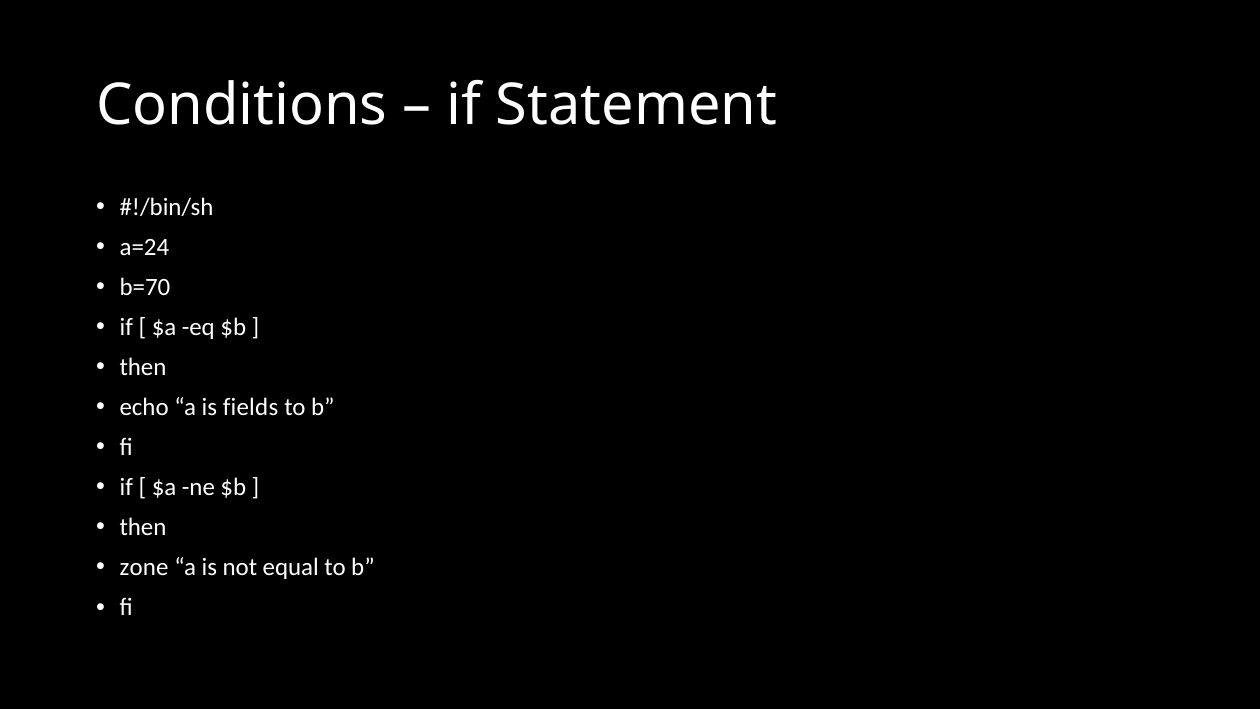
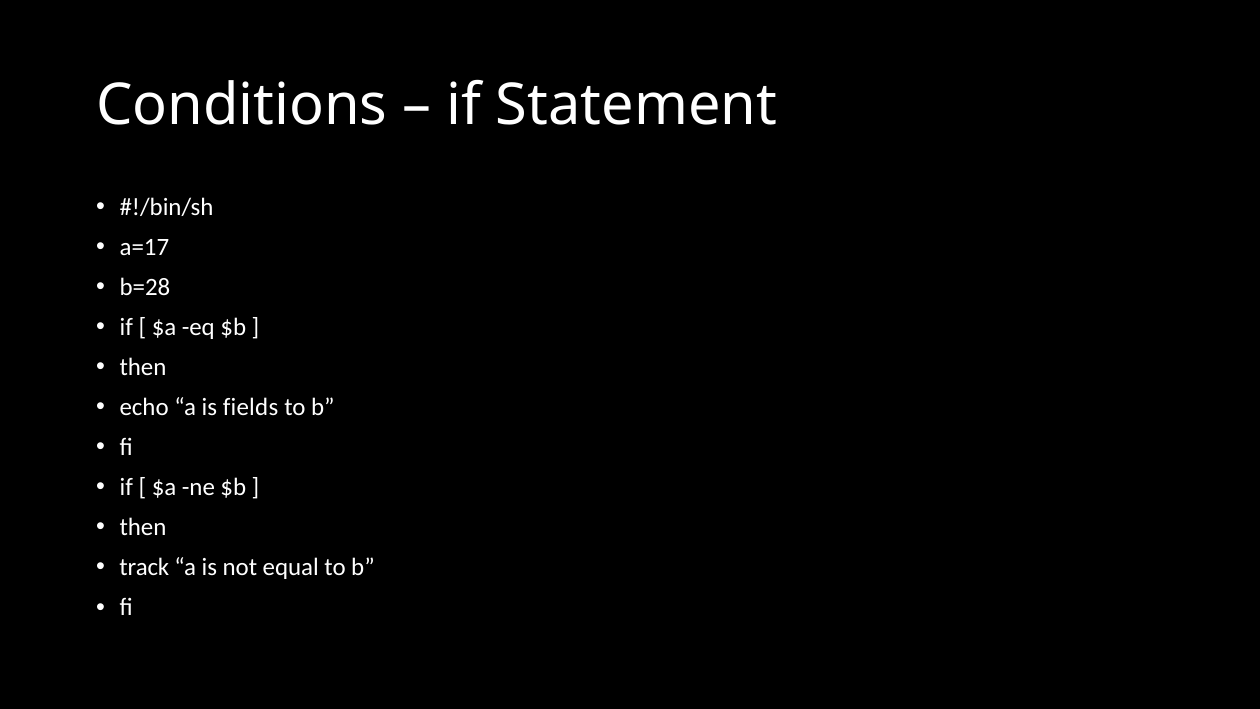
a=24: a=24 -> a=17
b=70: b=70 -> b=28
zone: zone -> track
